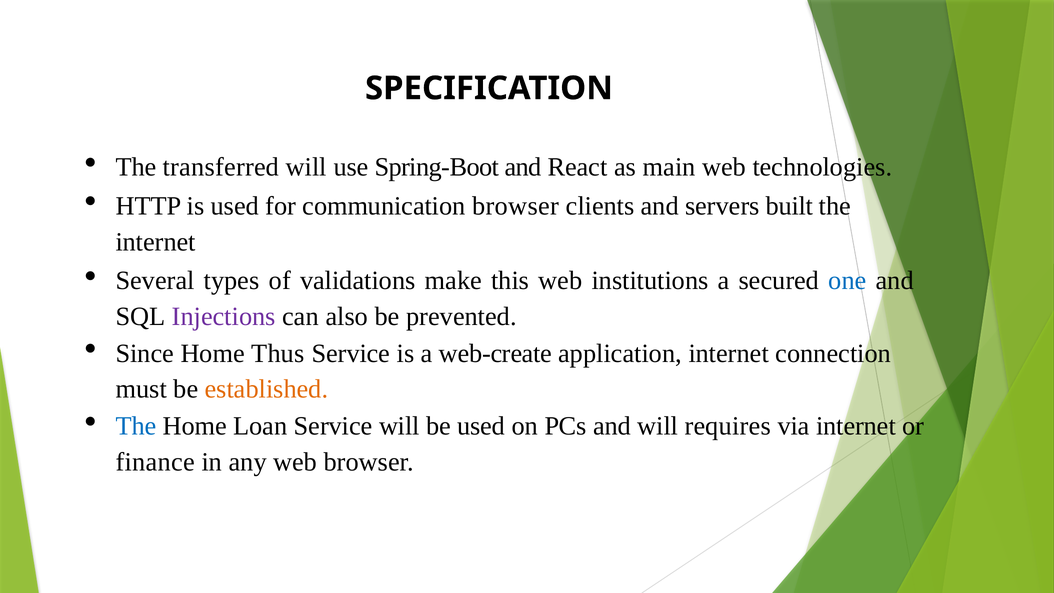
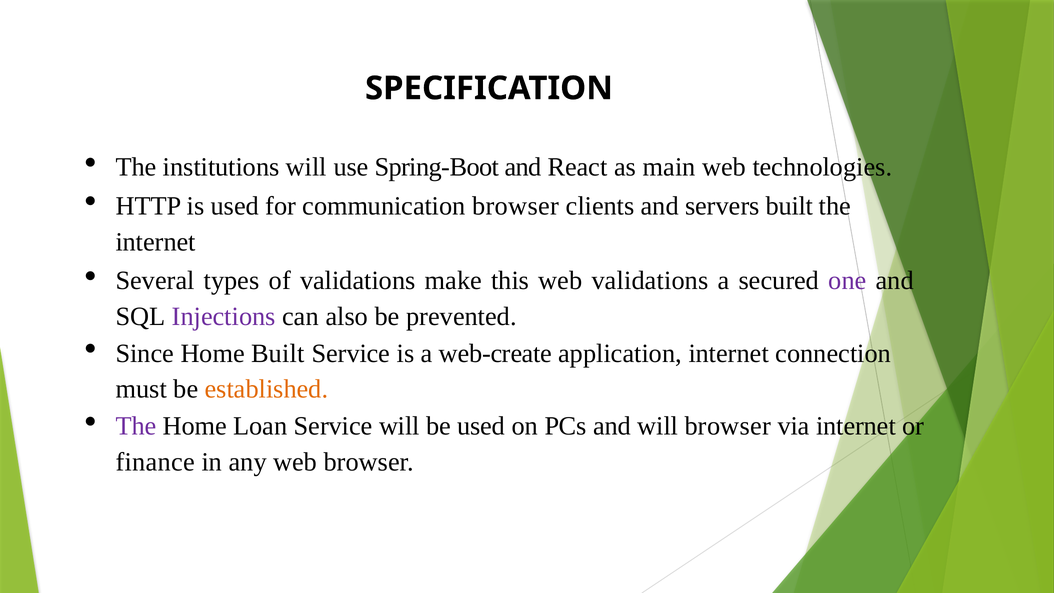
transferred: transferred -> institutions
web institutions: institutions -> validations
one colour: blue -> purple
Home Thus: Thus -> Built
The at (136, 426) colour: blue -> purple
will requires: requires -> browser
